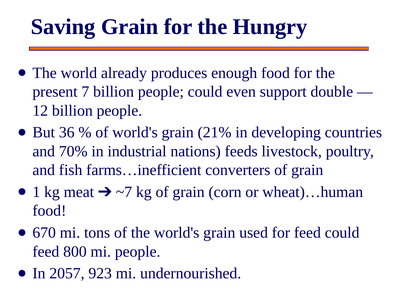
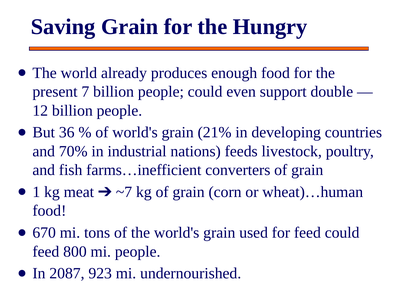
2057: 2057 -> 2087
